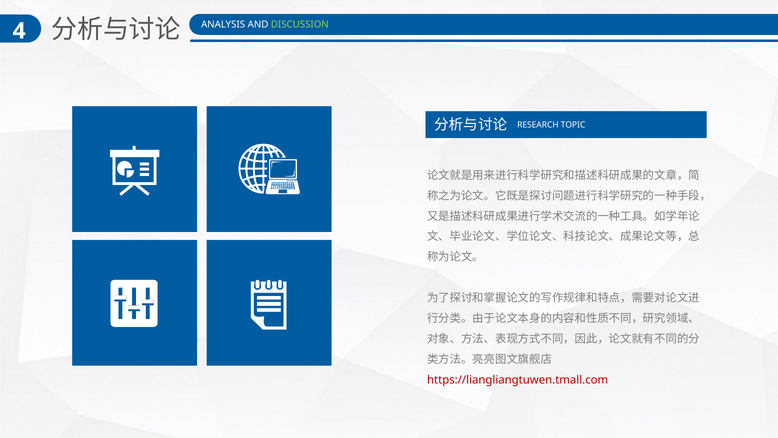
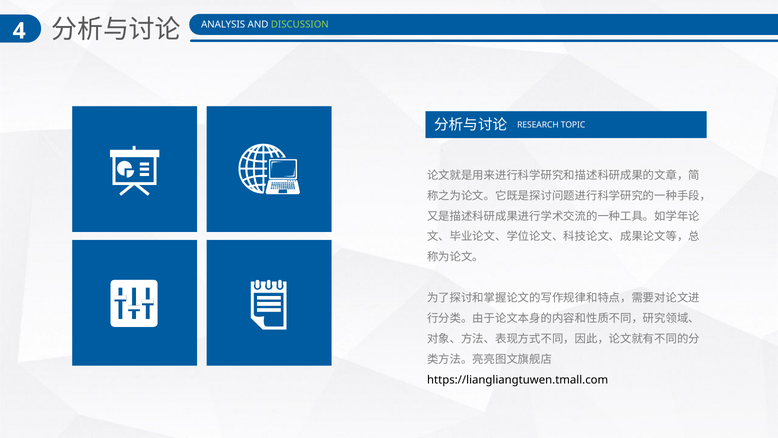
https://liangliangtuwen.tmall.com colour: red -> black
